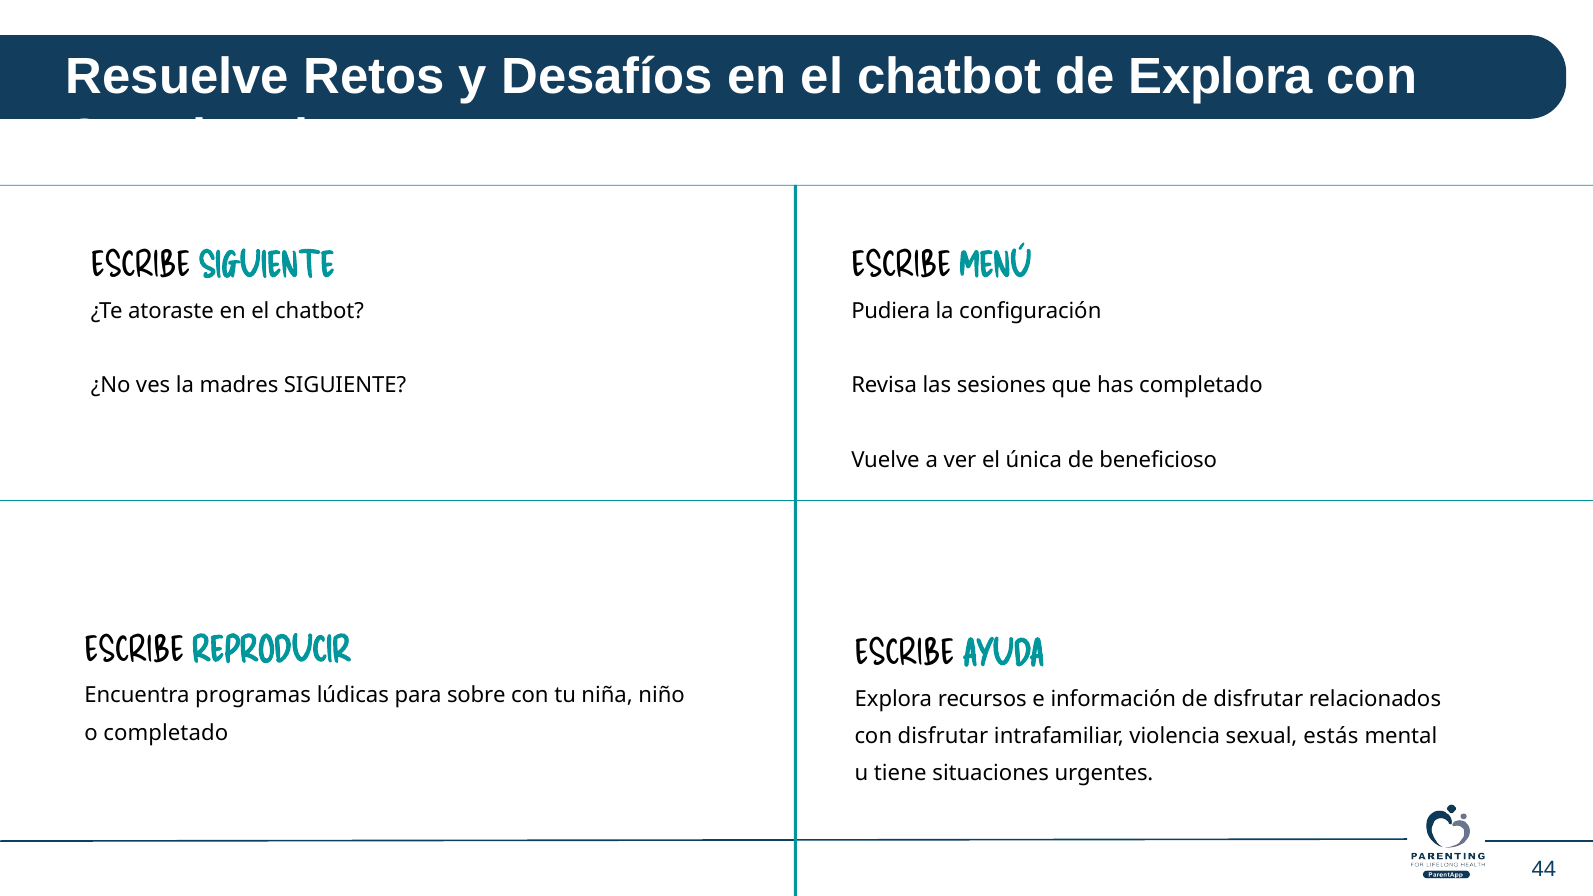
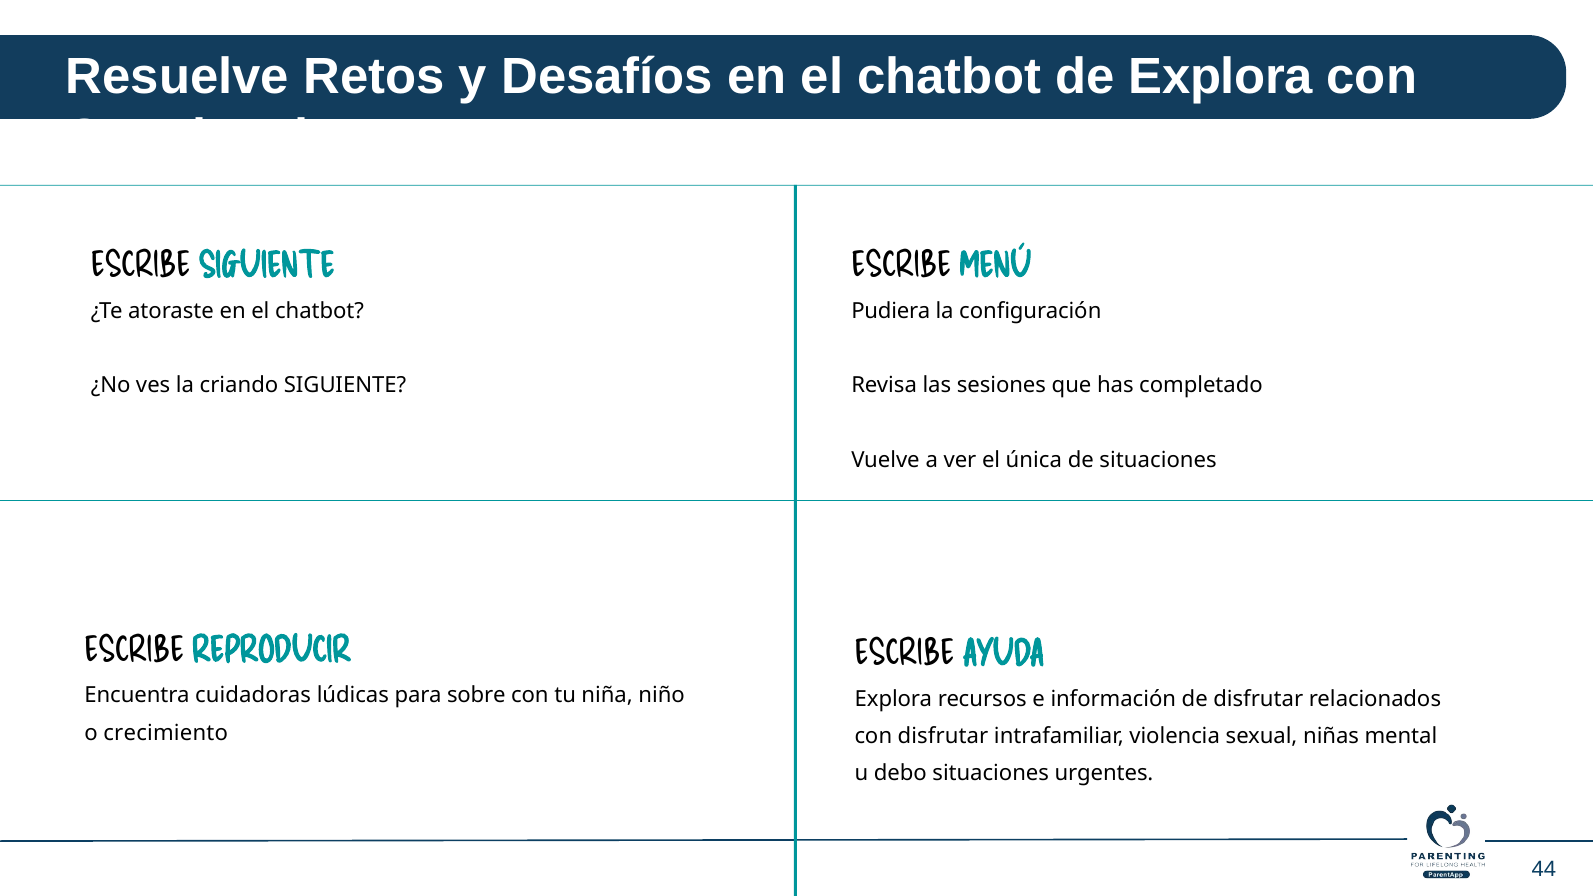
madres: madres -> criando
de beneficioso: beneficioso -> situaciones
programas: programas -> cuidadoras
o completado: completado -> crecimiento
estás: estás -> niñas
tiene: tiene -> debo
